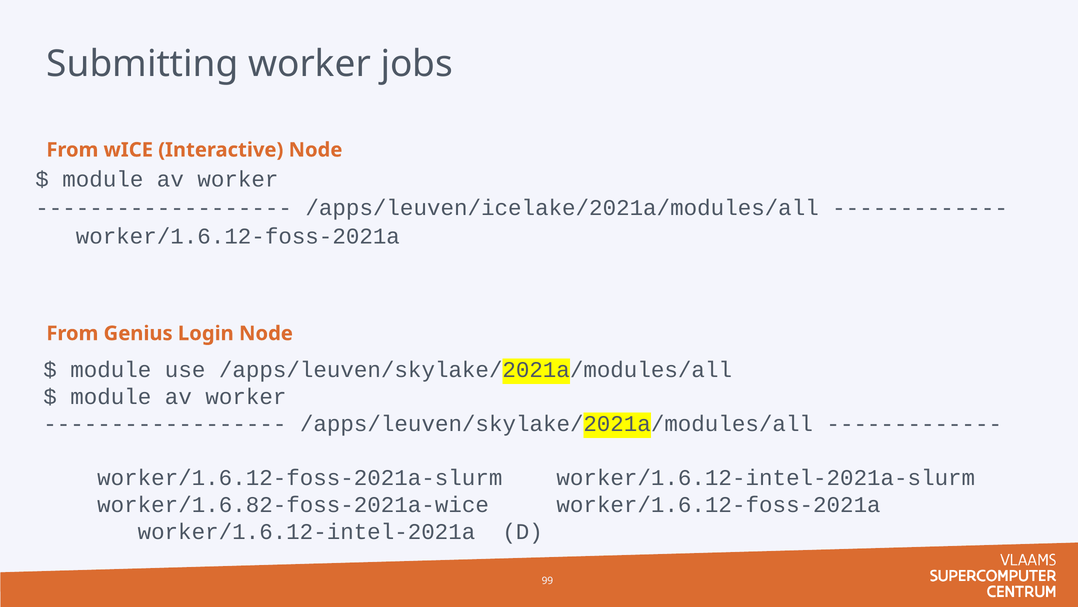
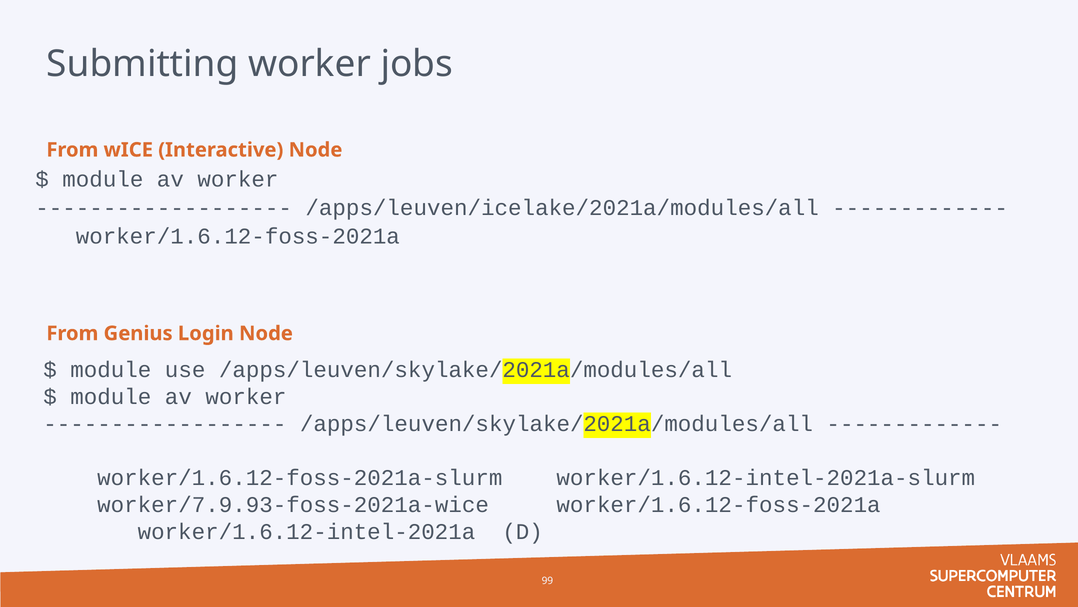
worker/1.6.82-foss-2021a-wice: worker/1.6.82-foss-2021a-wice -> worker/7.9.93-foss-2021a-wice
